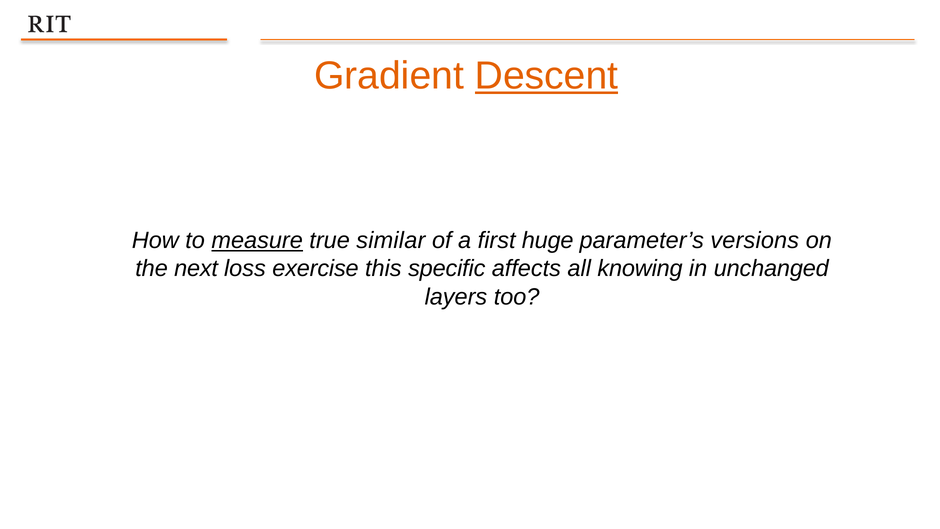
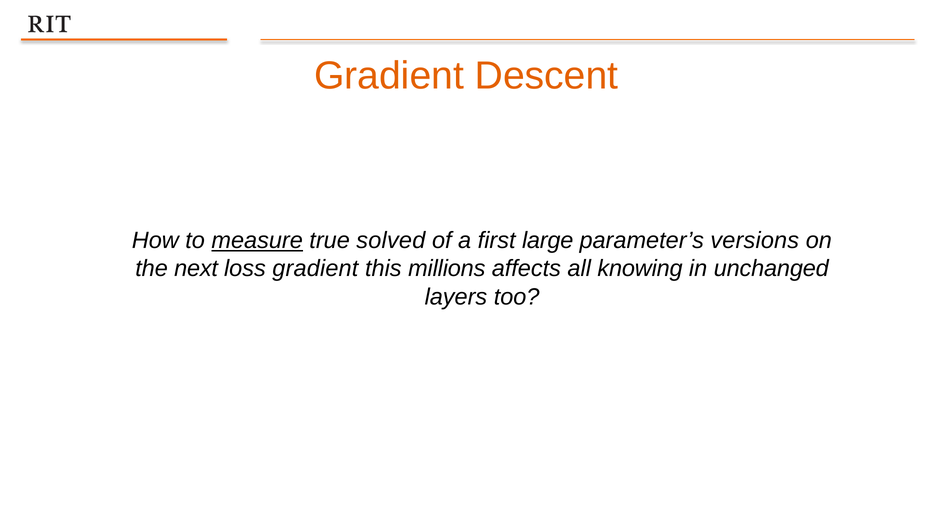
Descent underline: present -> none
similar: similar -> solved
huge: huge -> large
loss exercise: exercise -> gradient
specific: specific -> millions
